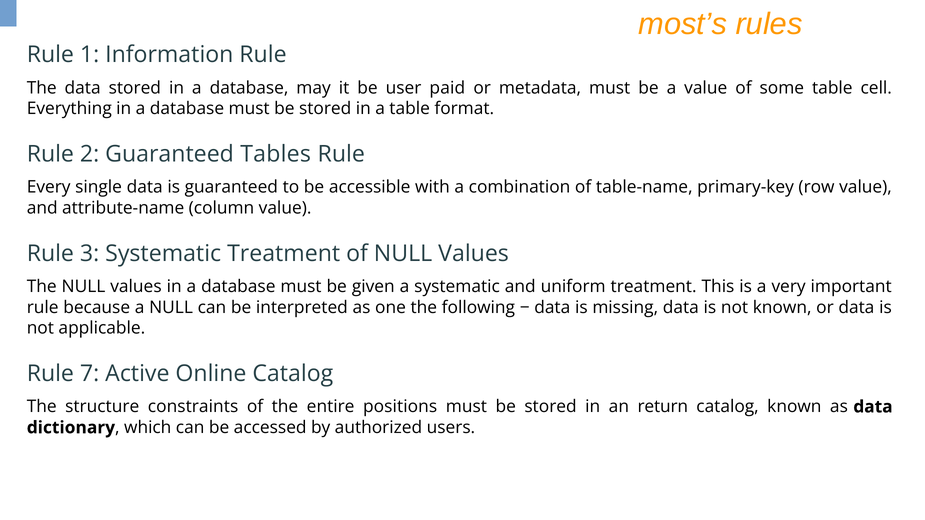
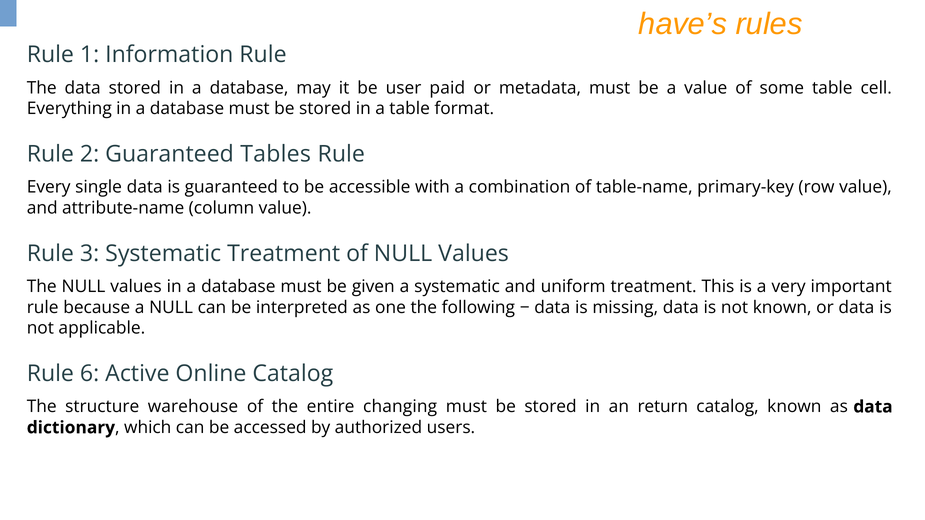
most’s: most’s -> have’s
7: 7 -> 6
constraints: constraints -> warehouse
positions: positions -> changing
